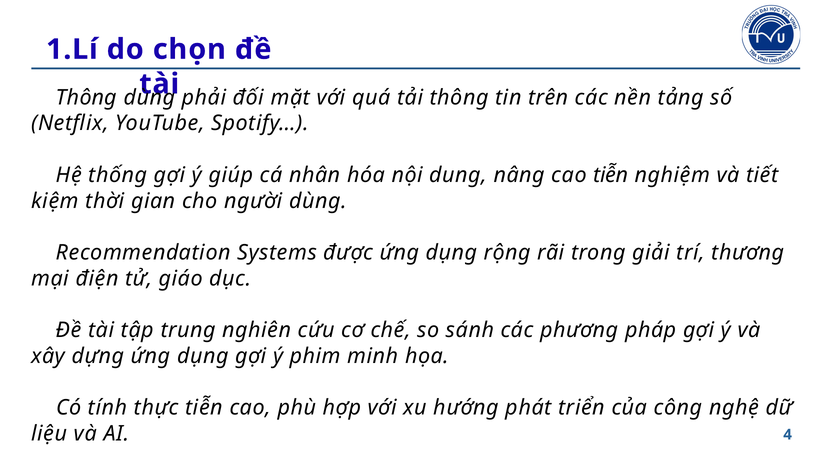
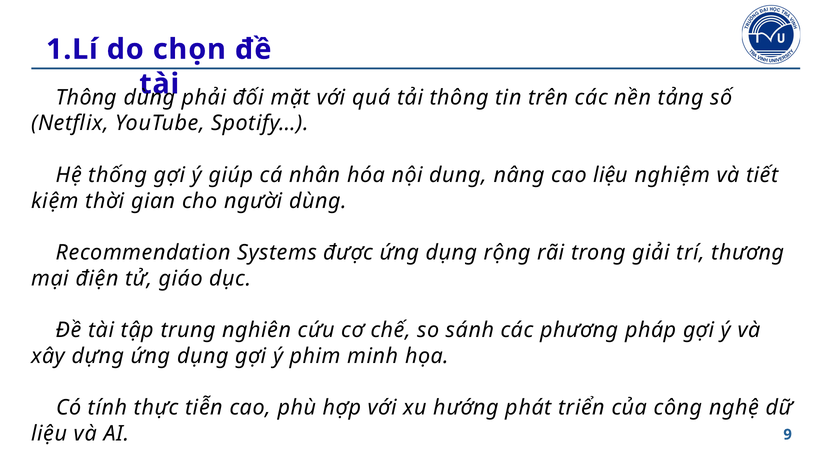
cao tiễn: tiễn -> liệu
4: 4 -> 9
